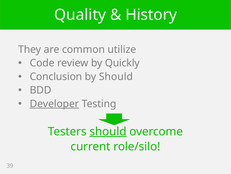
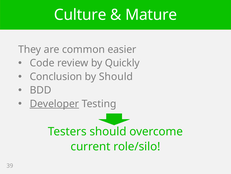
Quality: Quality -> Culture
History: History -> Mature
utilize: utilize -> easier
should at (108, 131) underline: present -> none
